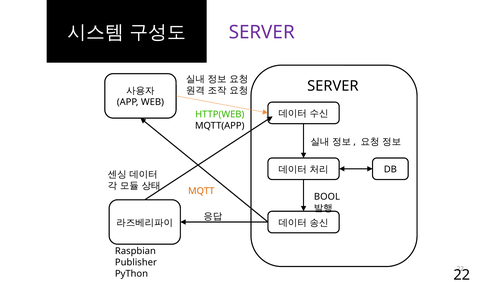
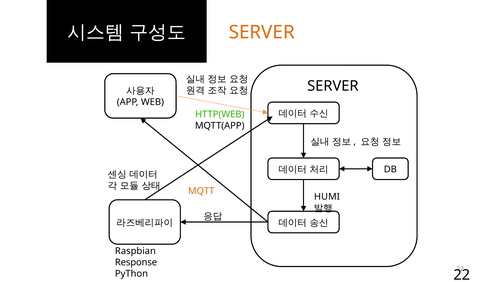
SERVER at (262, 32) colour: purple -> orange
BOOL: BOOL -> HUMI
Publisher: Publisher -> Response
